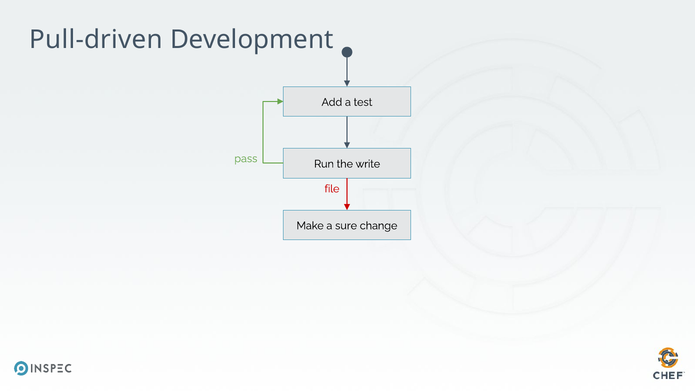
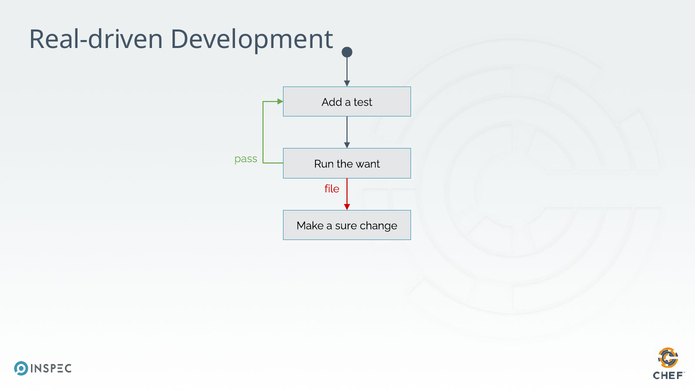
Pull-driven: Pull-driven -> Real-driven
write: write -> want
